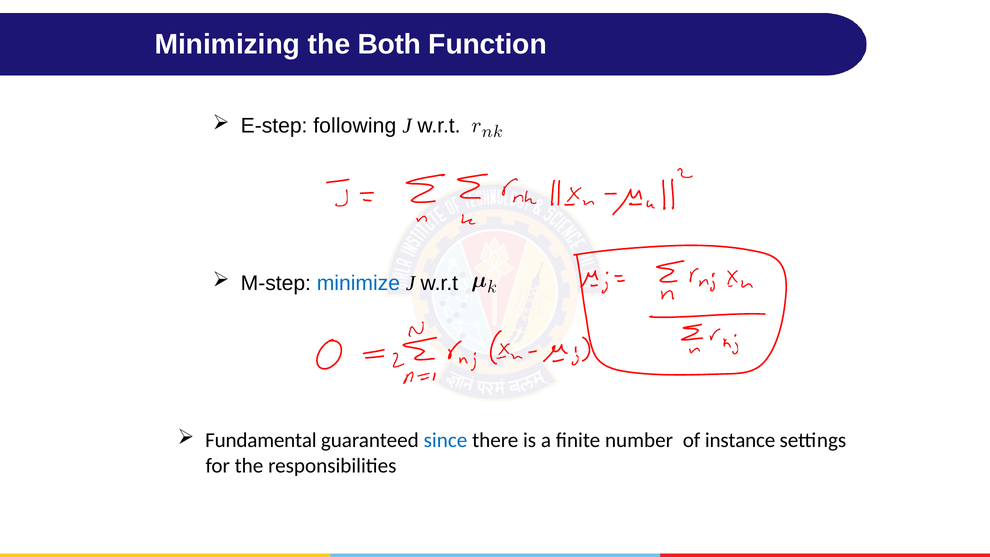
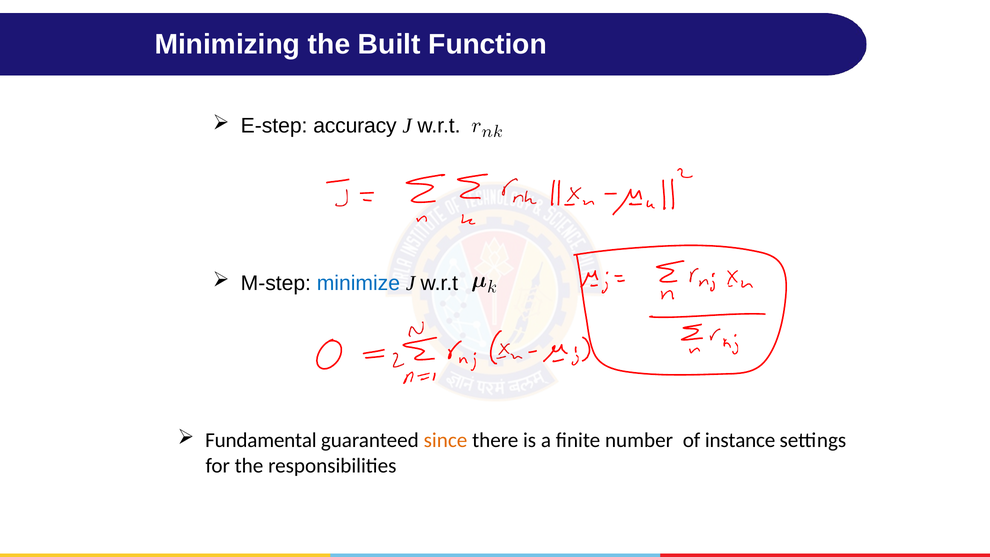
Both: Both -> Built
following: following -> accuracy
since colour: blue -> orange
